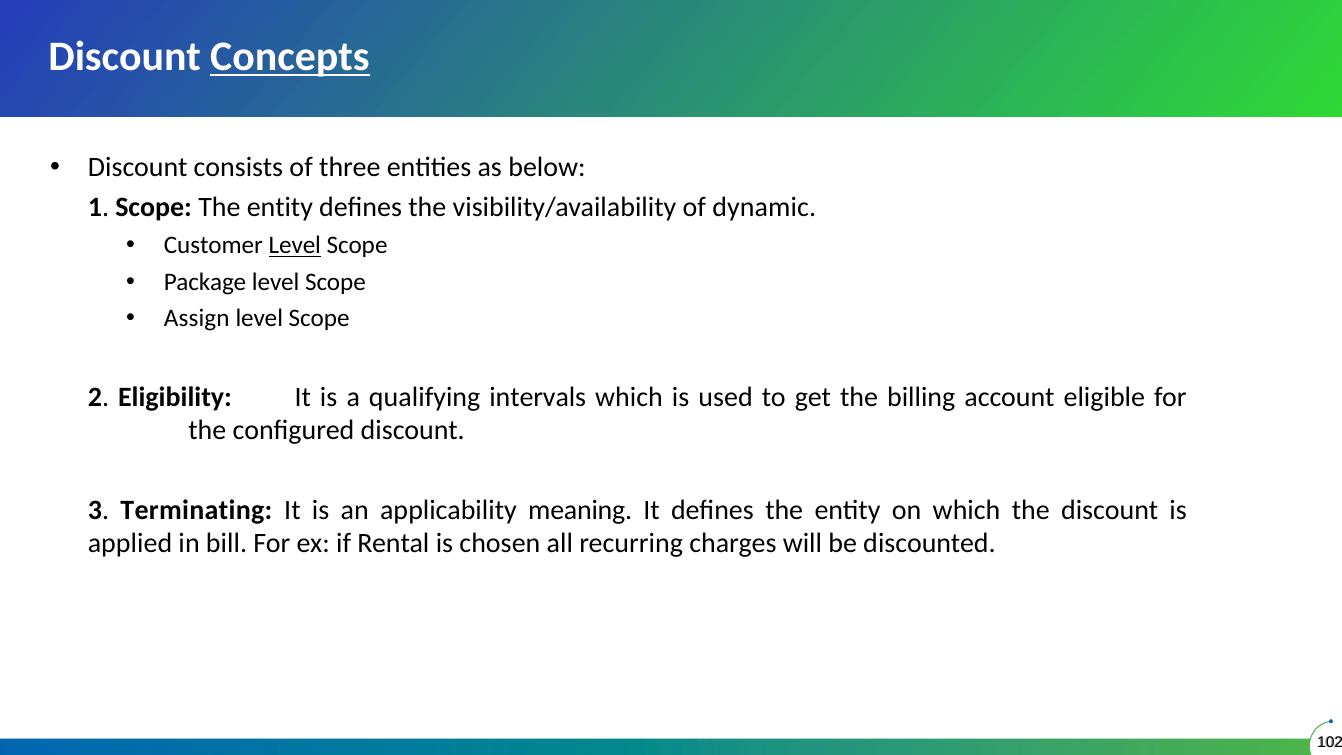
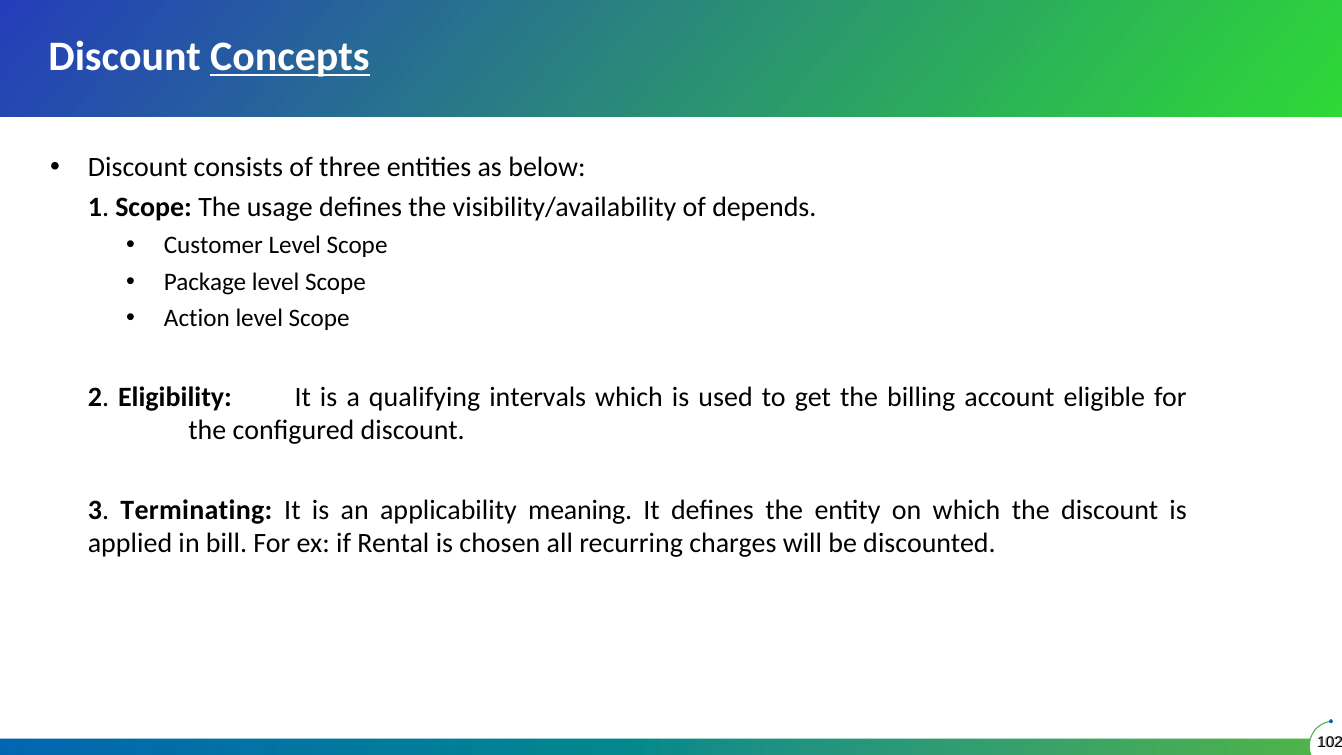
Scope The entity: entity -> usage
dynamic: dynamic -> depends
Level at (295, 246) underline: present -> none
Assign: Assign -> Action
